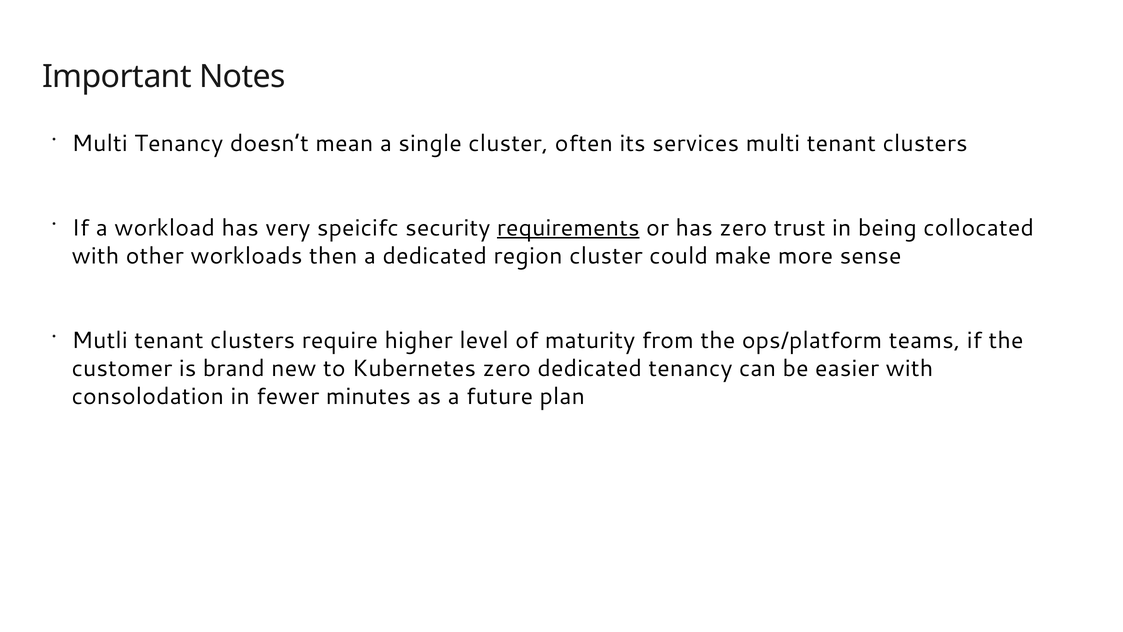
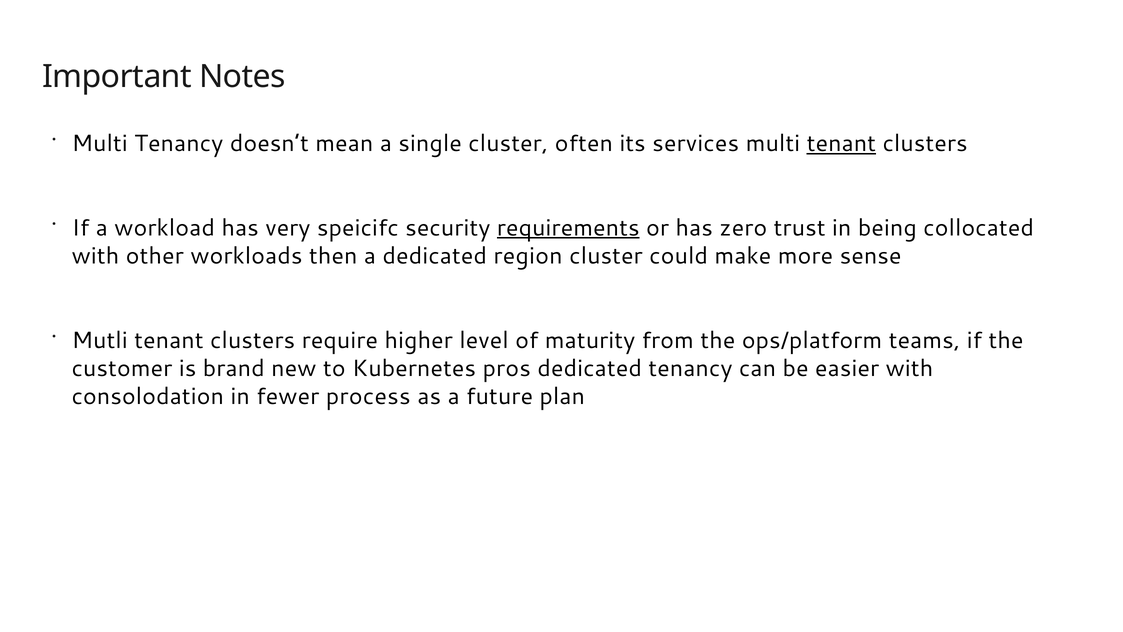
tenant at (841, 143) underline: none -> present
Kubernetes zero: zero -> pros
minutes: minutes -> process
